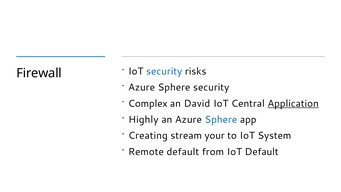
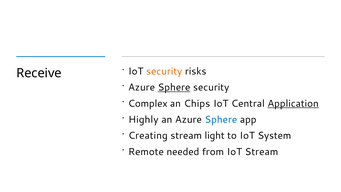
Firewall: Firewall -> Receive
security at (164, 71) colour: blue -> orange
Sphere at (174, 87) underline: none -> present
David: David -> Chips
your: your -> light
Remote default: default -> needed
IoT Default: Default -> Stream
